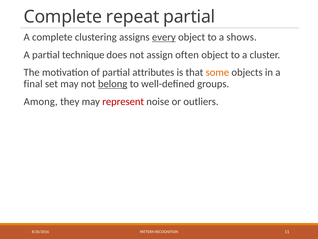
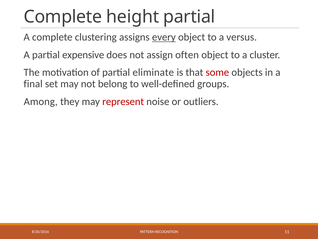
repeat: repeat -> height
shows: shows -> versus
technique: technique -> expensive
attributes: attributes -> eliminate
some colour: orange -> red
belong underline: present -> none
